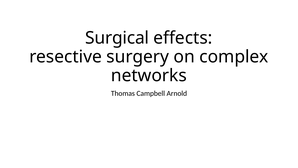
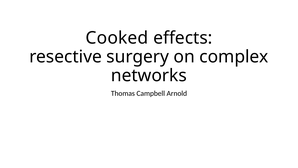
Surgical: Surgical -> Cooked
